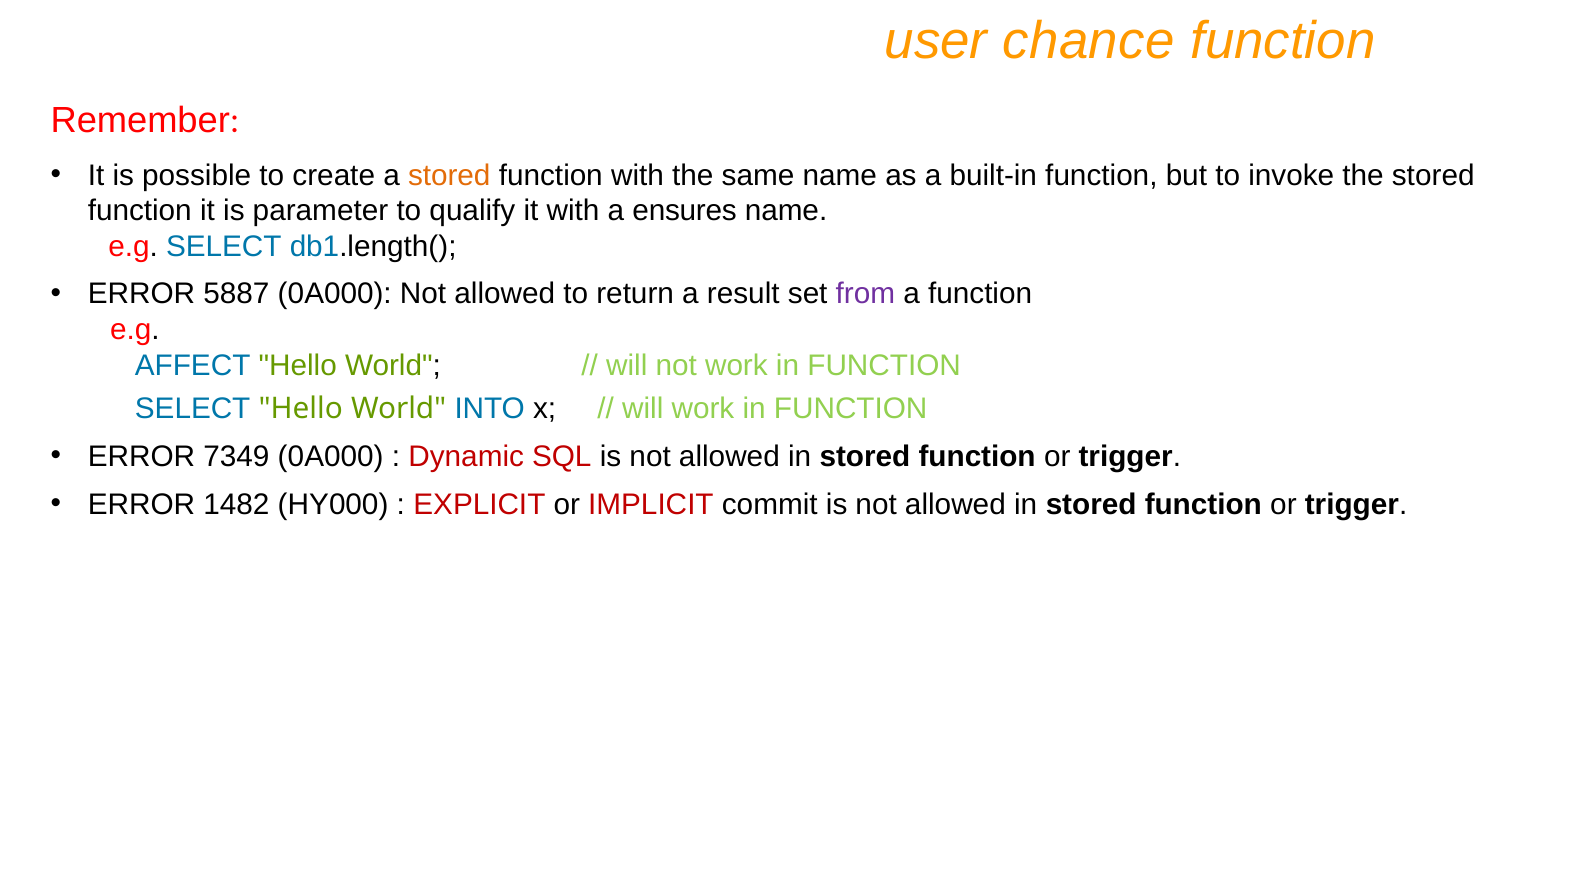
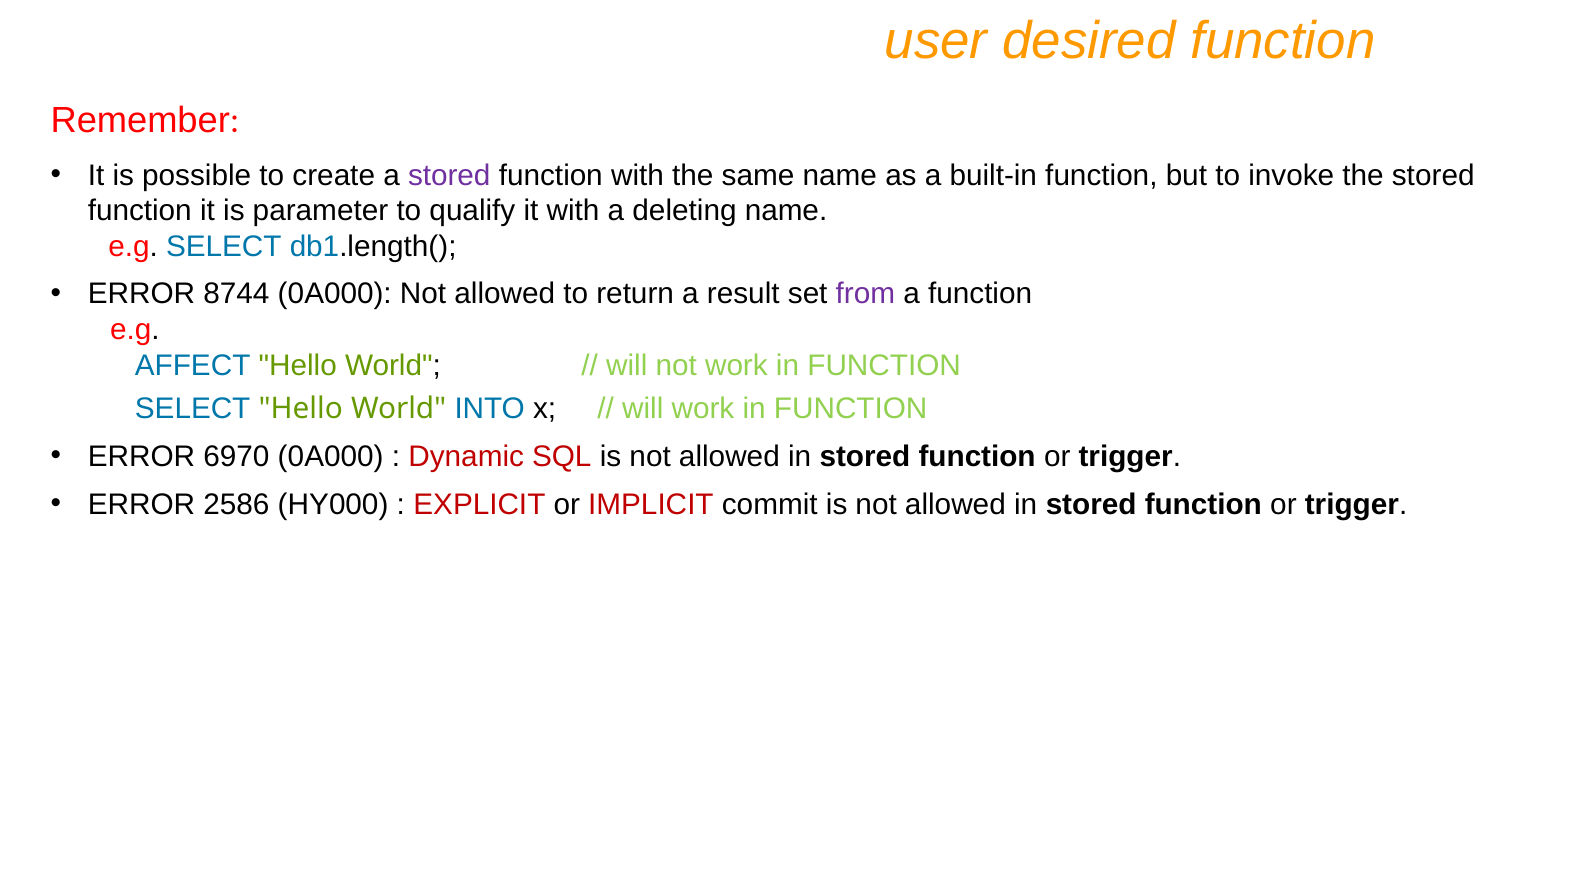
chance: chance -> desired
stored at (449, 175) colour: orange -> purple
ensures: ensures -> deleting
5887: 5887 -> 8744
7349: 7349 -> 6970
1482: 1482 -> 2586
